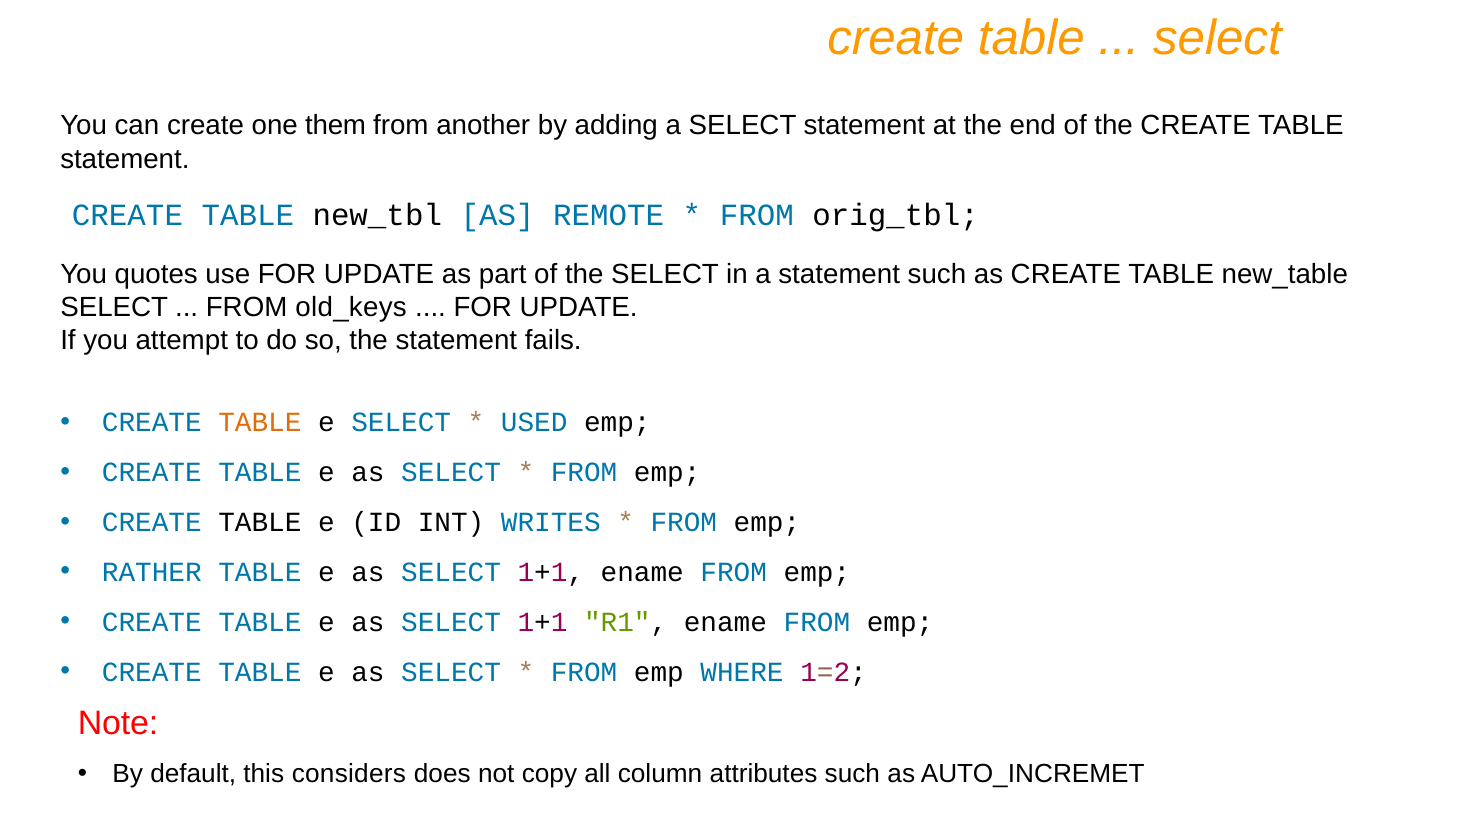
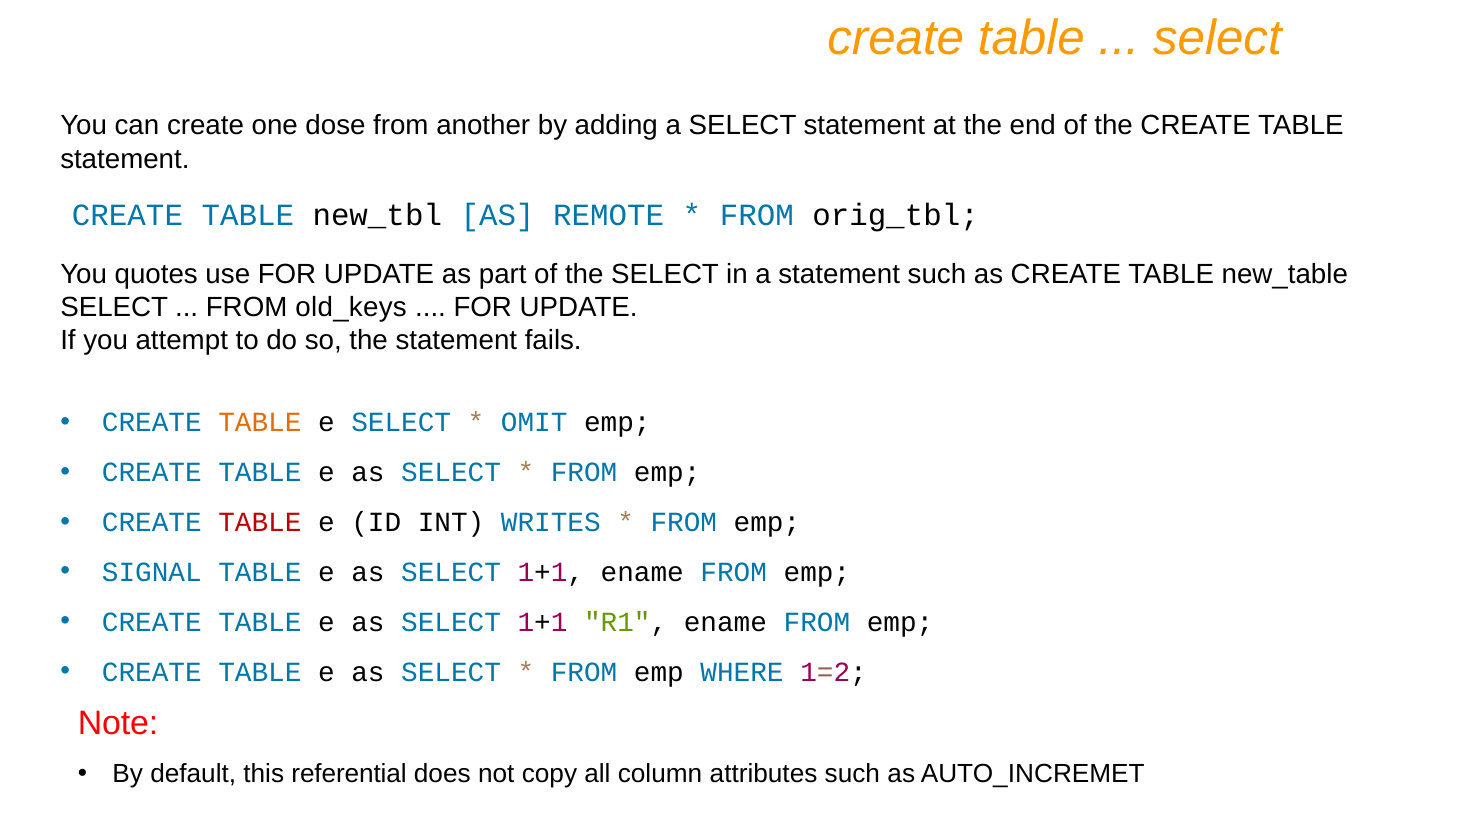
them: them -> dose
USED: USED -> OMIT
TABLE at (260, 522) colour: black -> red
RATHER: RATHER -> SIGNAL
considers: considers -> referential
